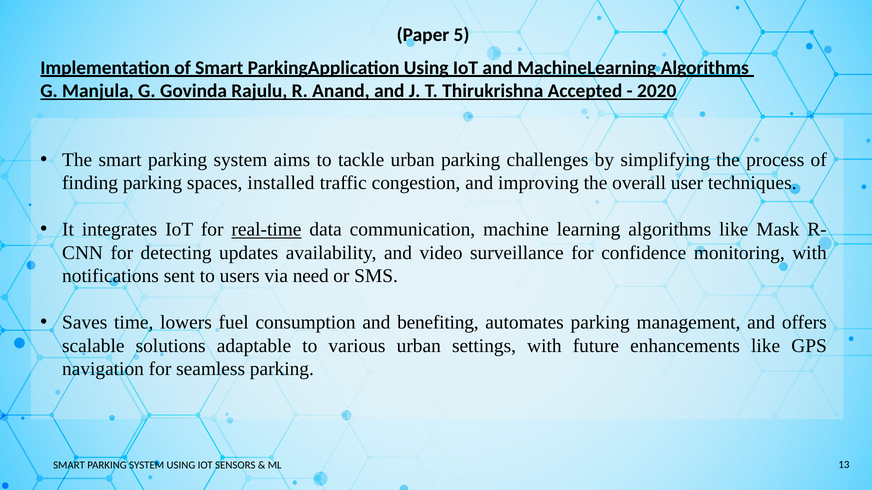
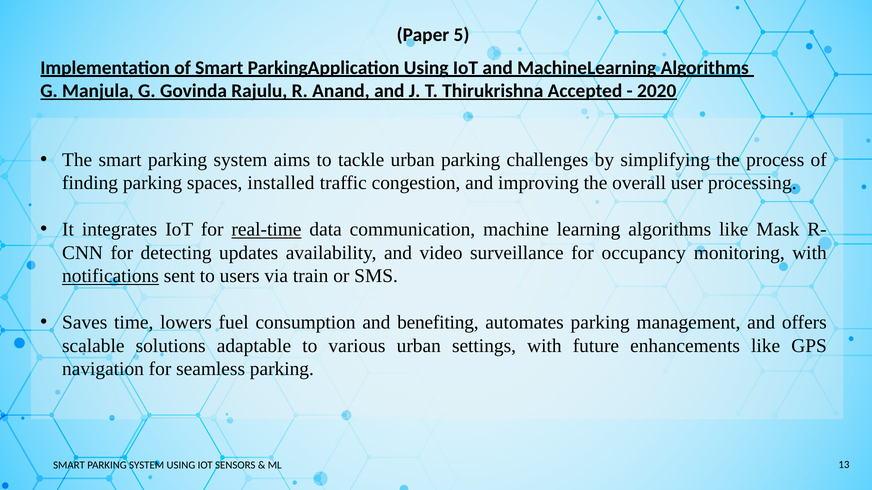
techniques: techniques -> processing
confidence: confidence -> occupancy
notifications underline: none -> present
need: need -> train
